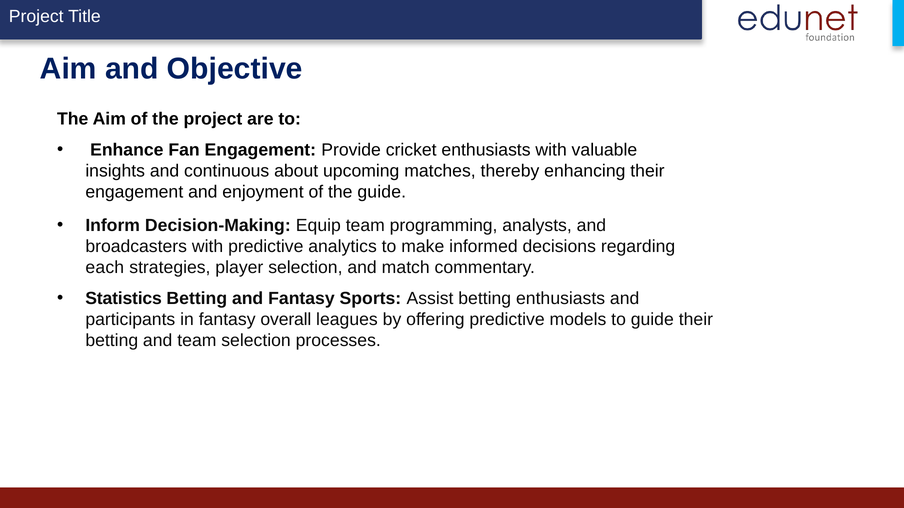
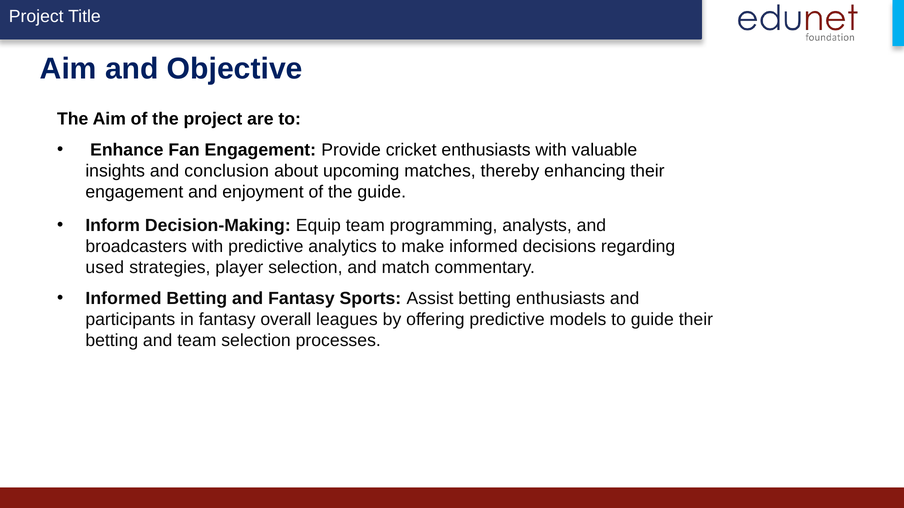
continuous: continuous -> conclusion
each: each -> used
Statistics at (124, 299): Statistics -> Informed
